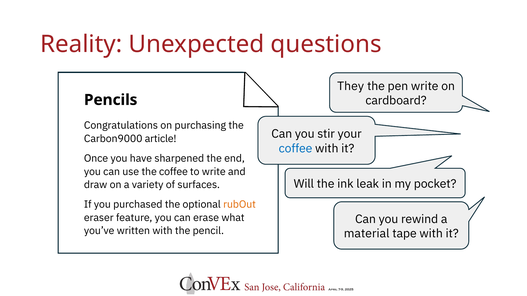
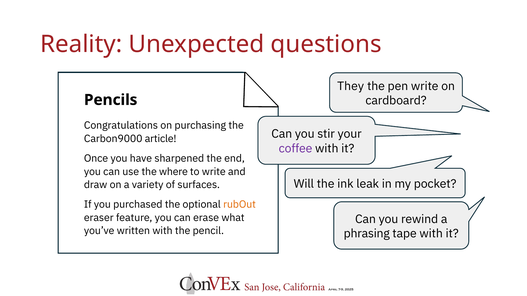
coffee at (296, 149) colour: blue -> purple
the coffee: coffee -> where
material: material -> phrasing
